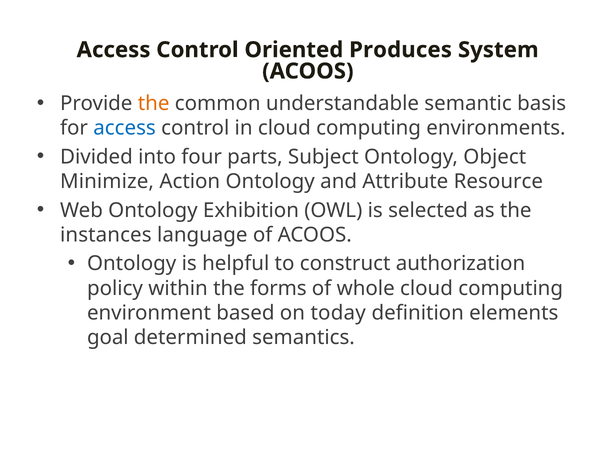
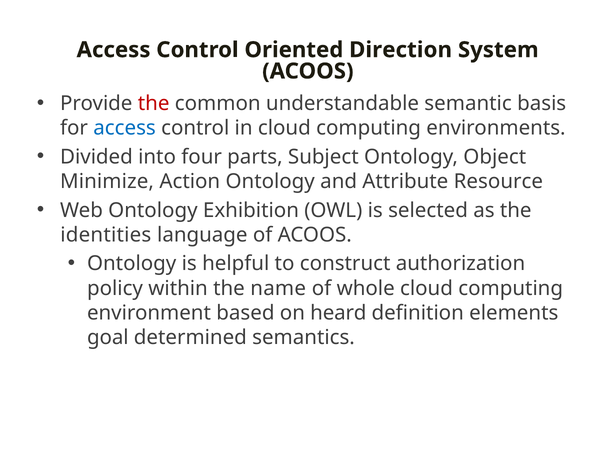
Produces: Produces -> Direction
the at (154, 103) colour: orange -> red
instances: instances -> identities
forms: forms -> name
today: today -> heard
